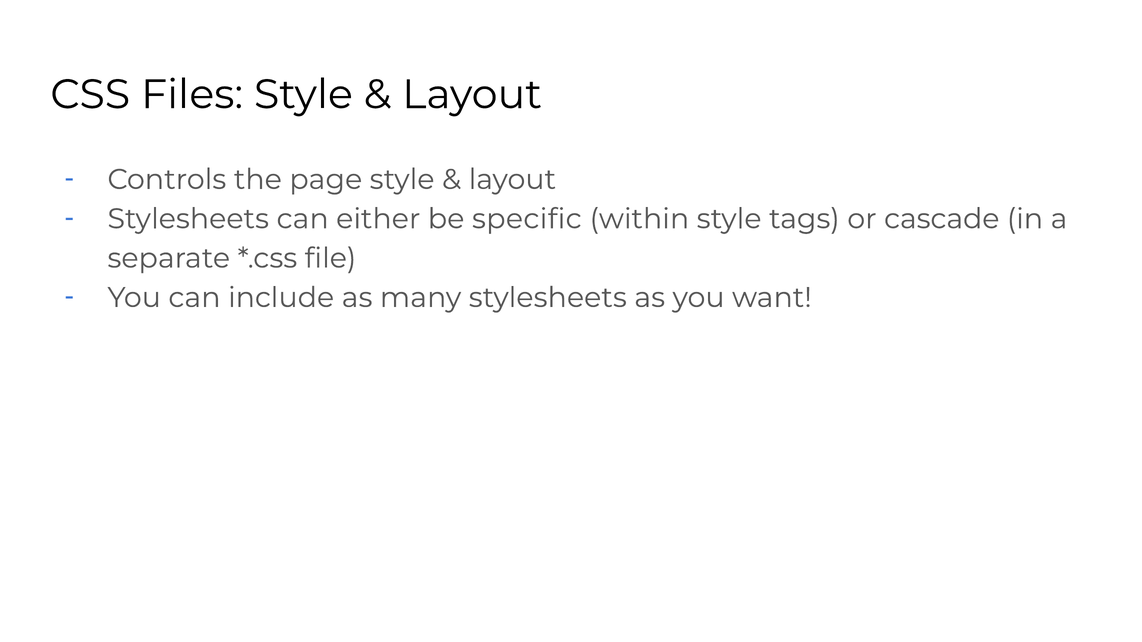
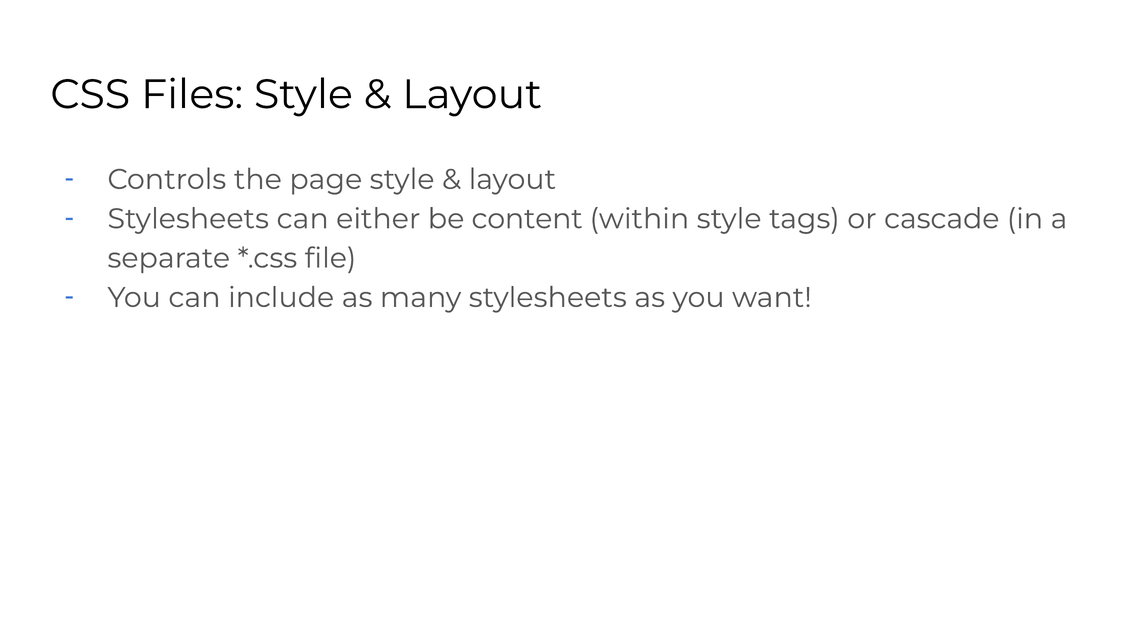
specific: specific -> content
